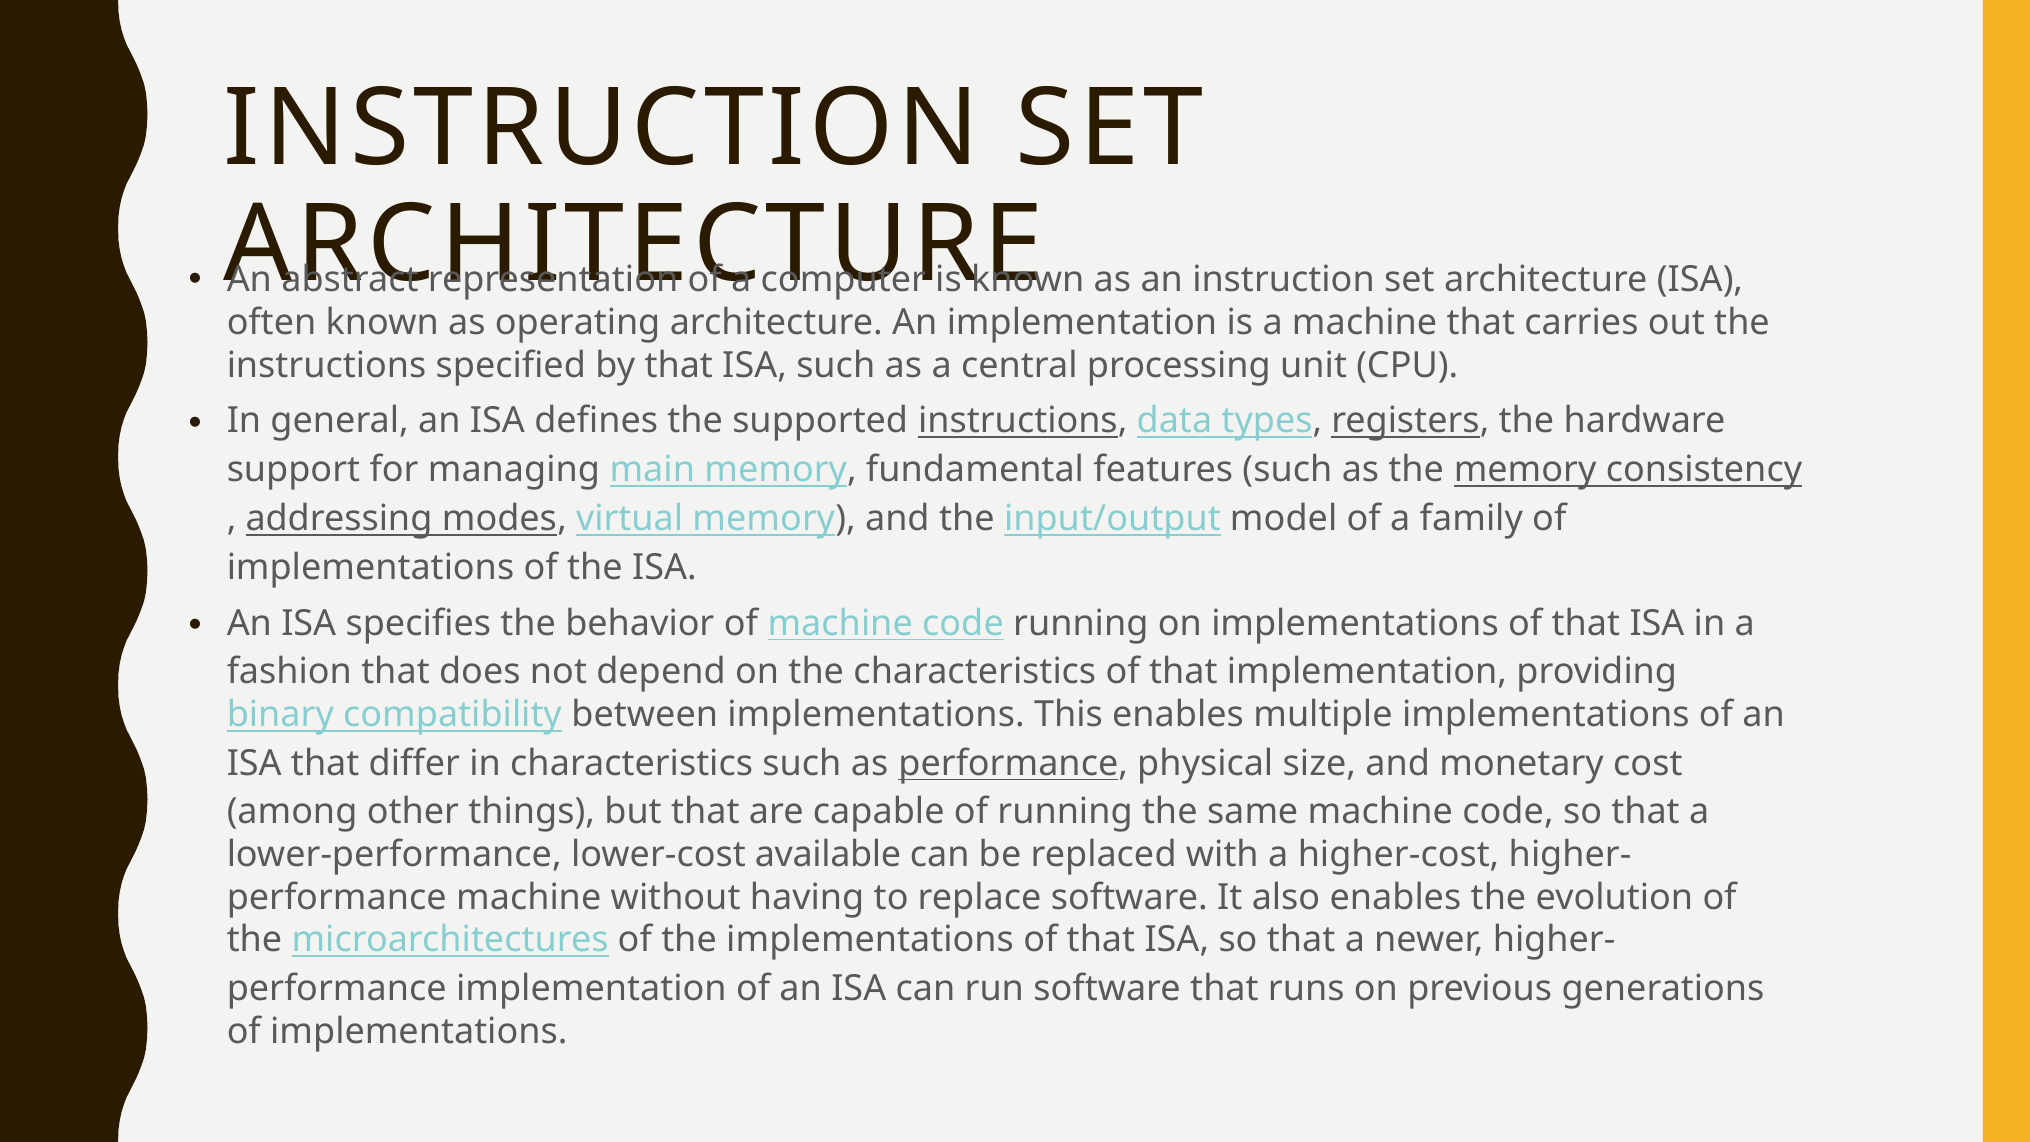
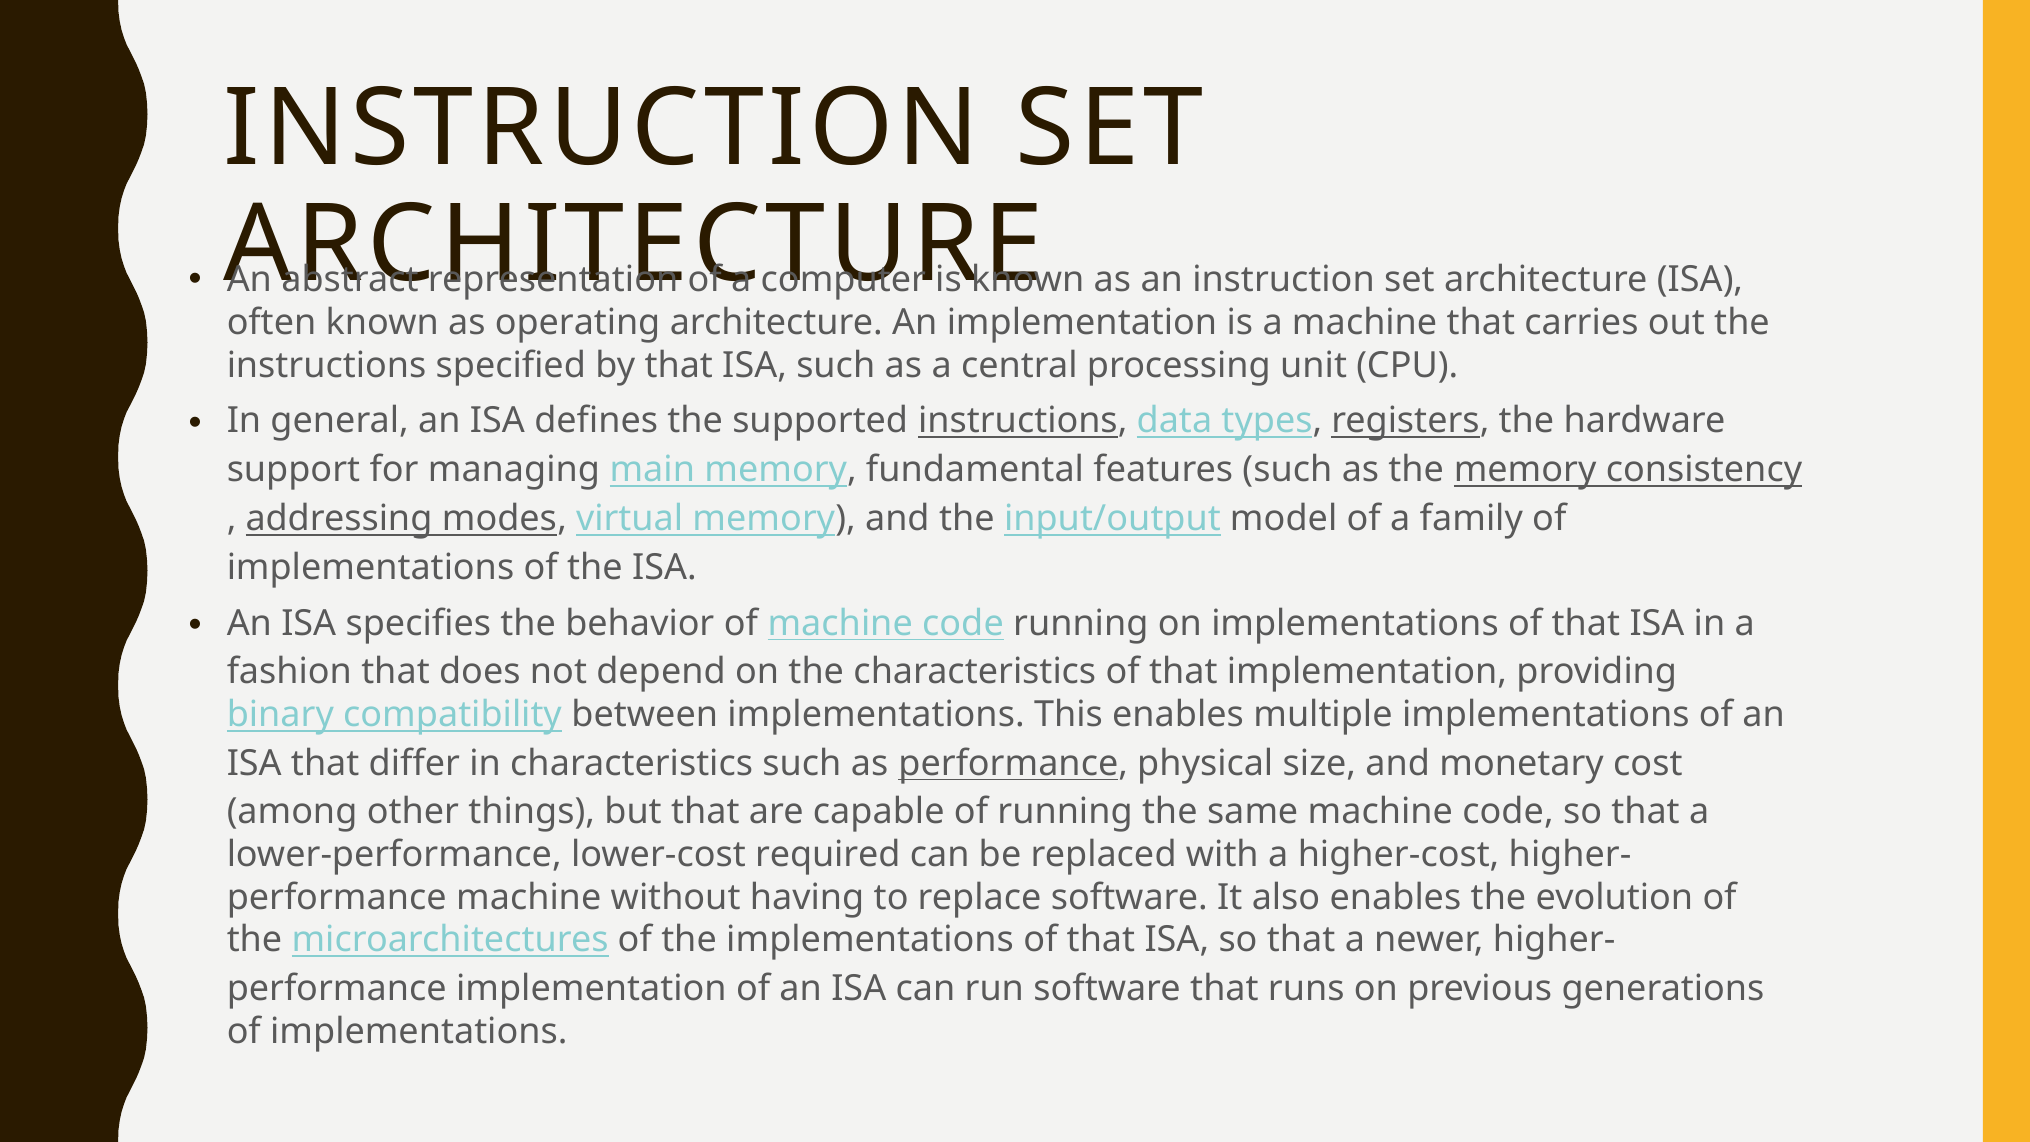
available: available -> required
